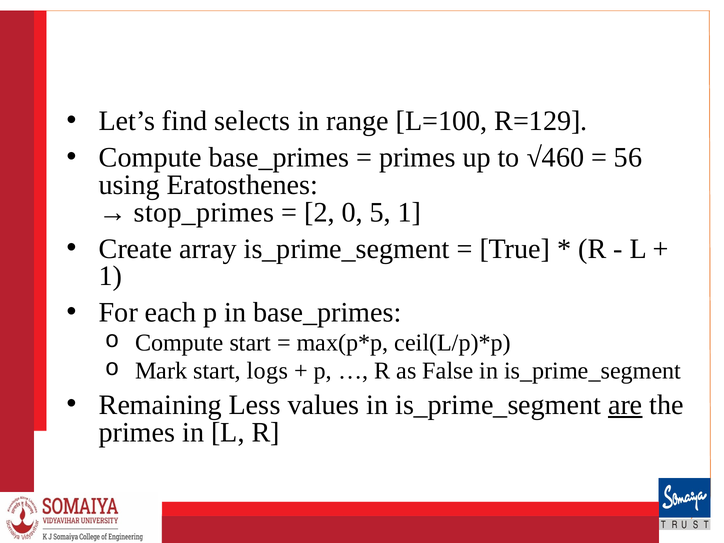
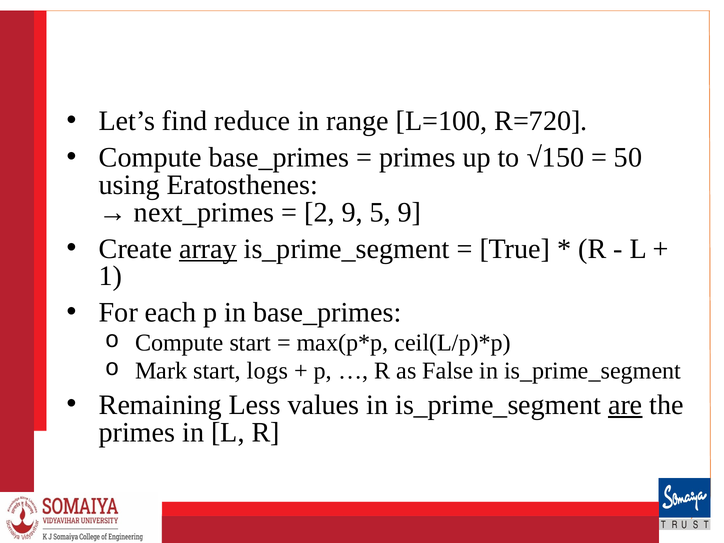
selects: selects -> reduce
R=129: R=129 -> R=720
√460: √460 -> √150
56: 56 -> 50
stop_primes: stop_primes -> next_primes
2 0: 0 -> 9
5 1: 1 -> 9
array underline: none -> present
